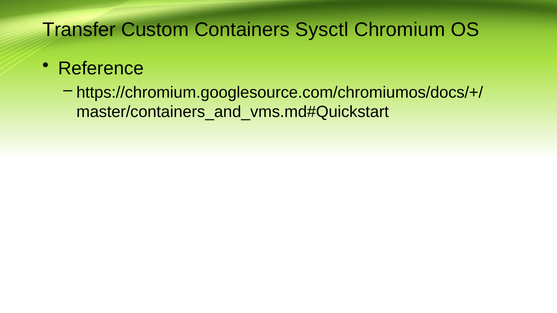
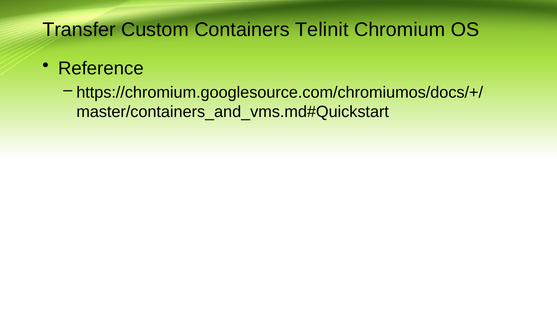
Sysctl: Sysctl -> Telinit
